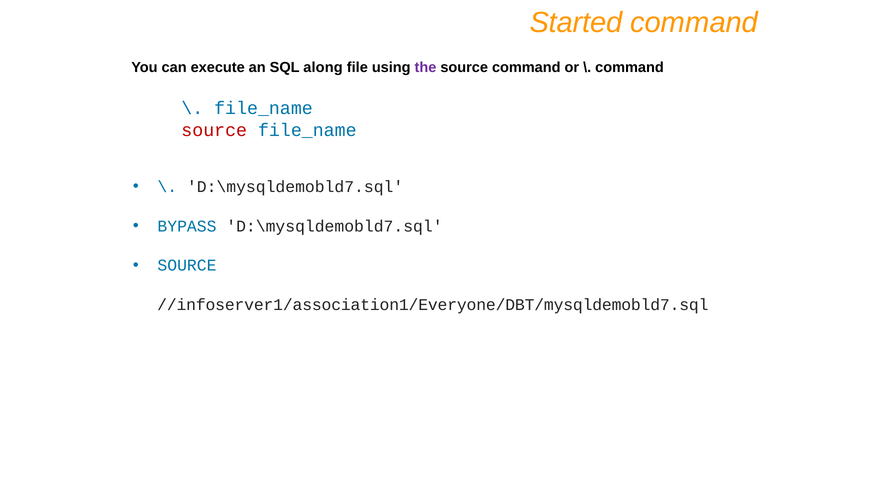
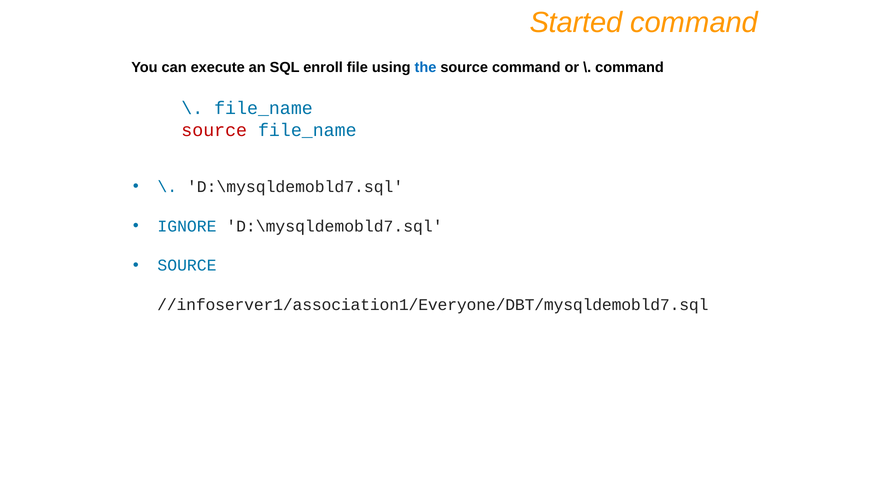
along: along -> enroll
the colour: purple -> blue
BYPASS: BYPASS -> IGNORE
